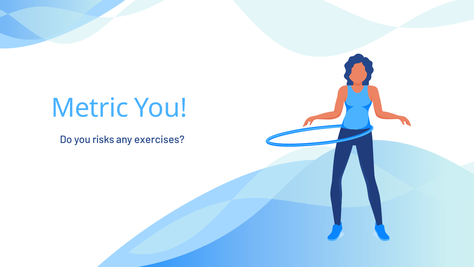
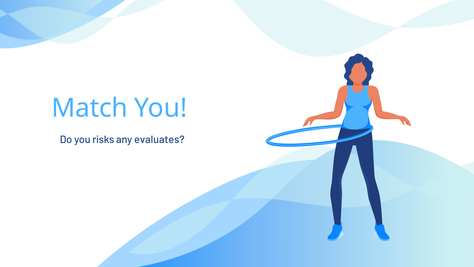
Metric: Metric -> Match
exercises: exercises -> evaluates
